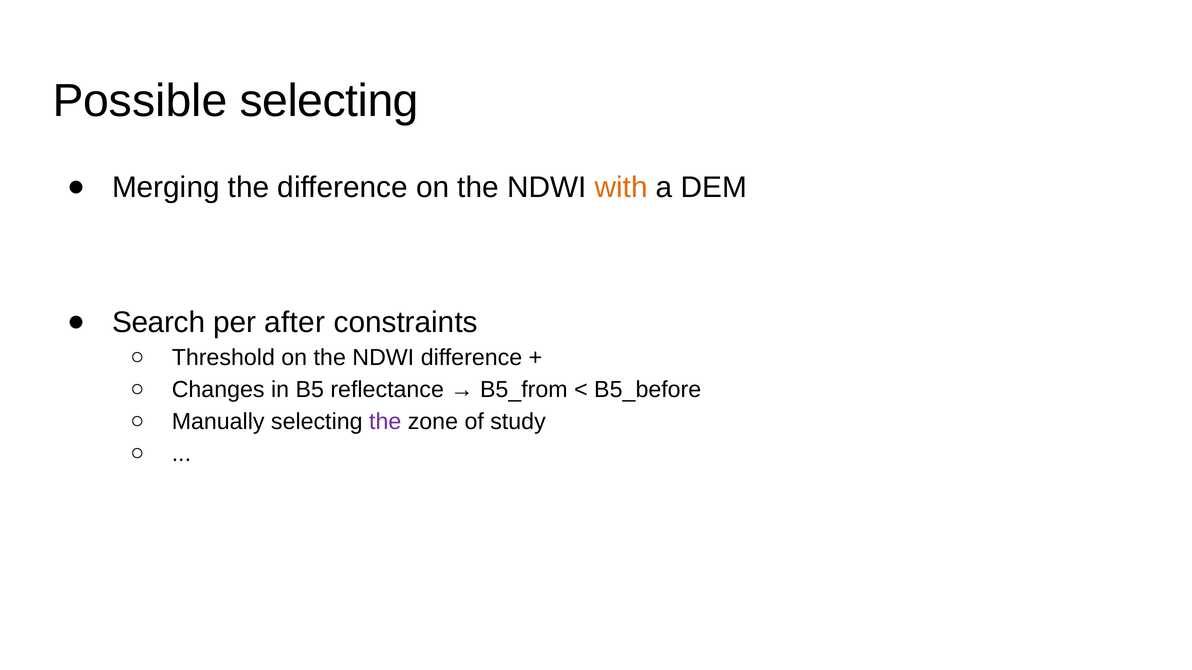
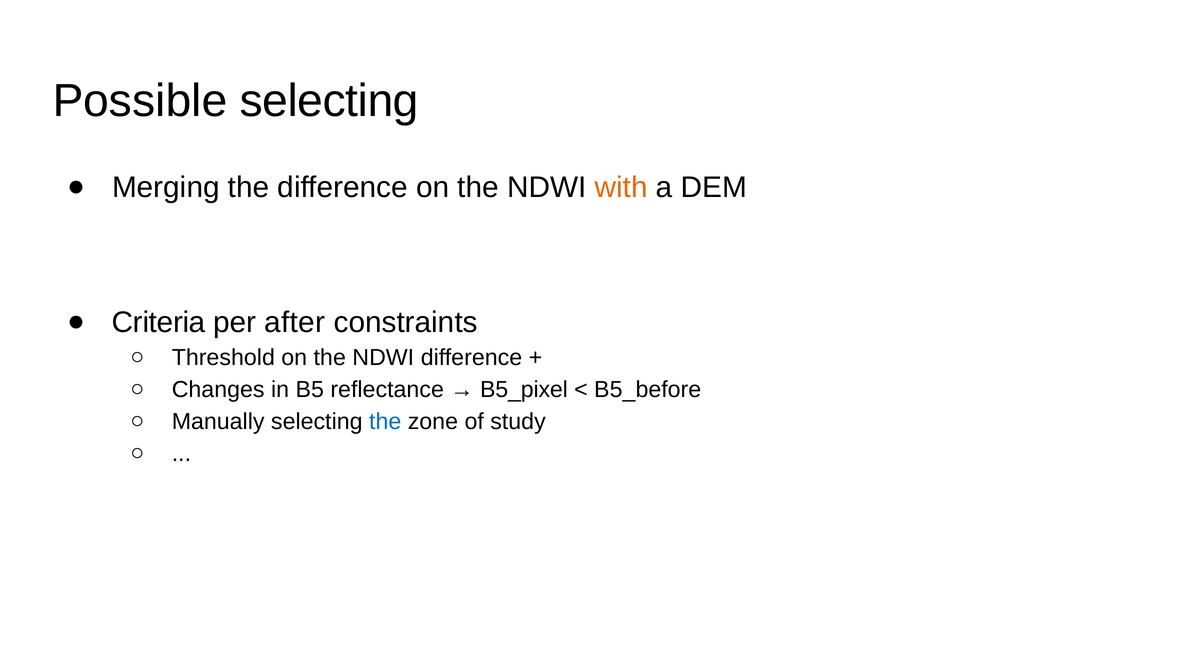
Search: Search -> Criteria
B5_from: B5_from -> B5_pixel
the at (385, 422) colour: purple -> blue
